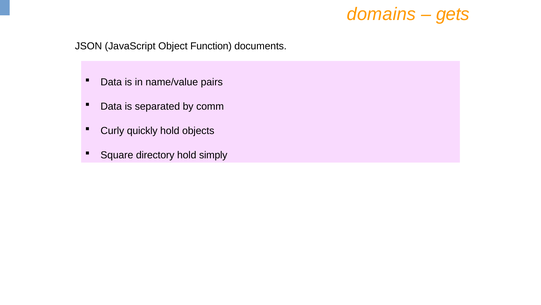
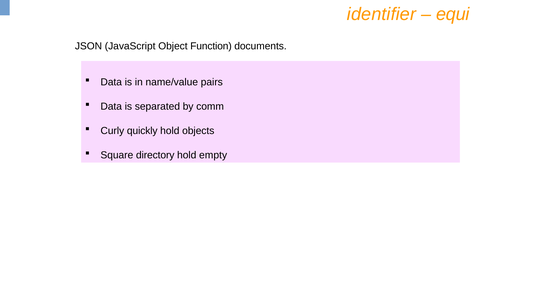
domains: domains -> identifier
gets: gets -> equi
simply: simply -> empty
